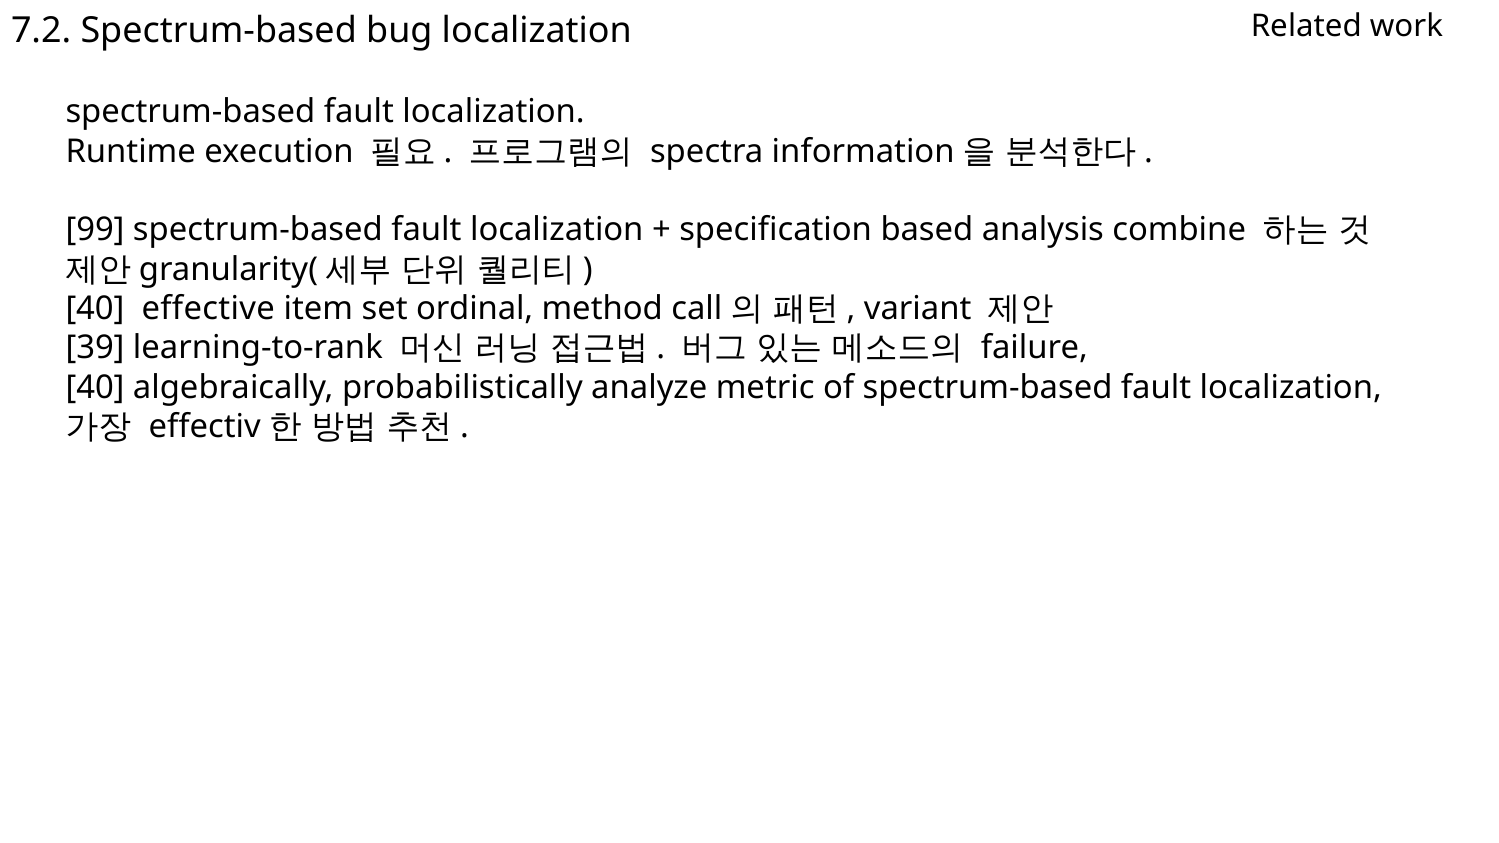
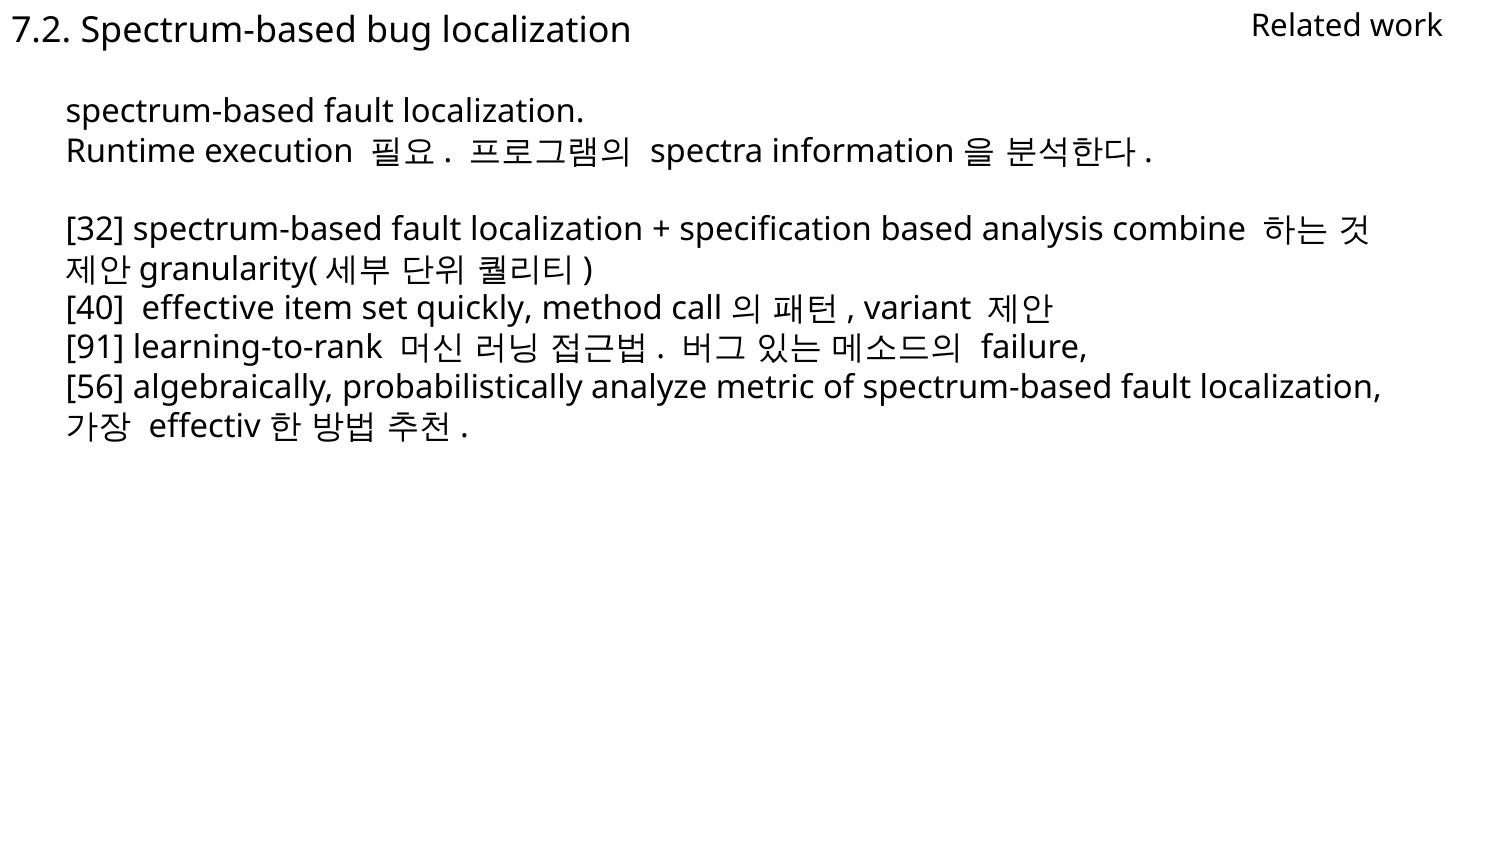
99: 99 -> 32
ordinal: ordinal -> quickly
39: 39 -> 91
40 at (95, 388): 40 -> 56
